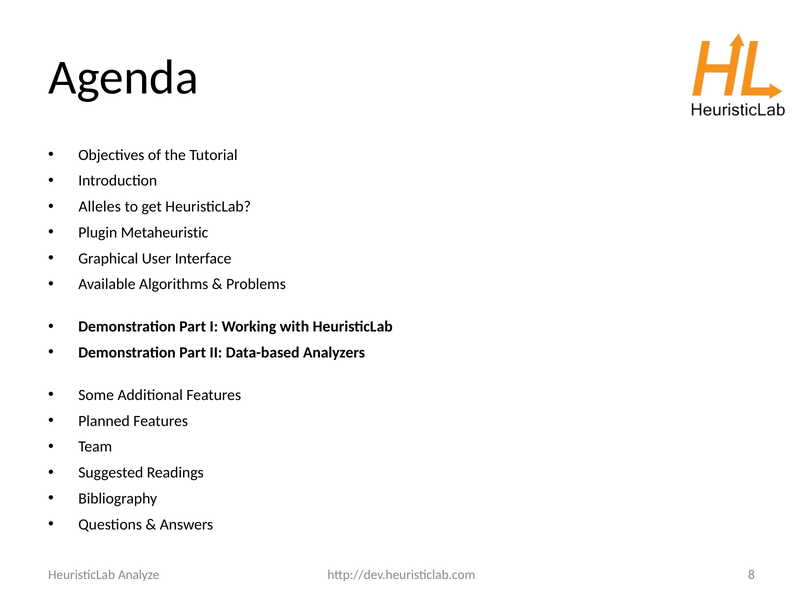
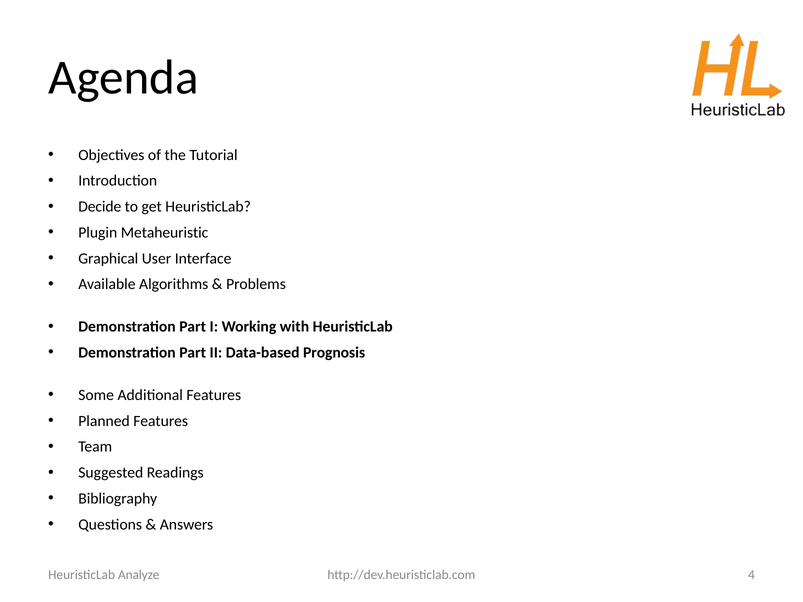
Alleles: Alleles -> Decide
Analyzers: Analyzers -> Prognosis
8: 8 -> 4
